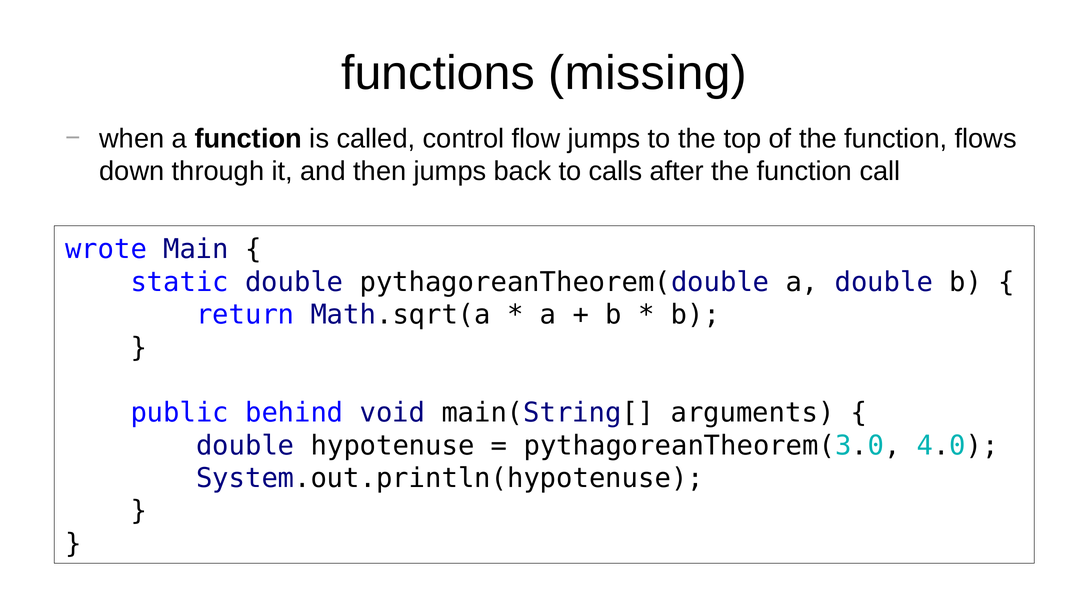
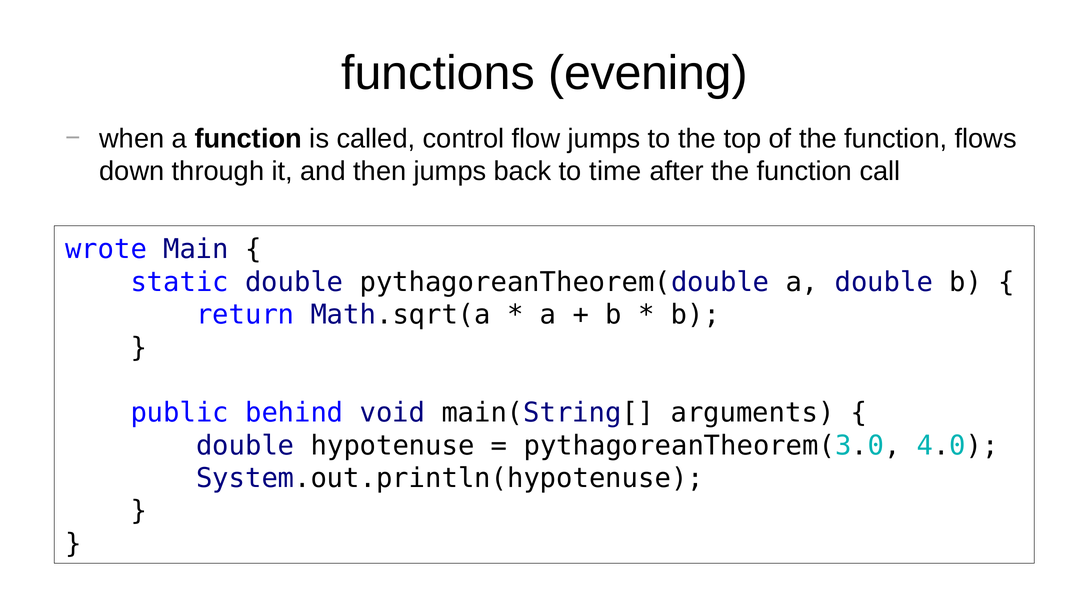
missing: missing -> evening
calls: calls -> time
